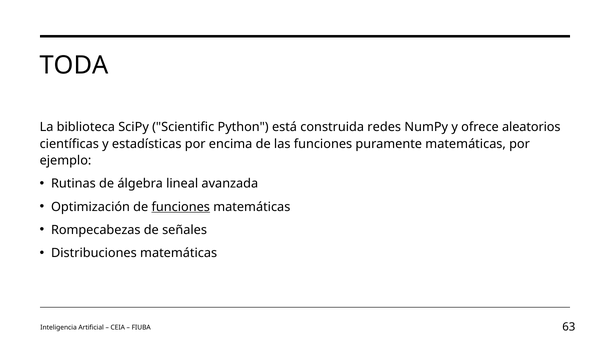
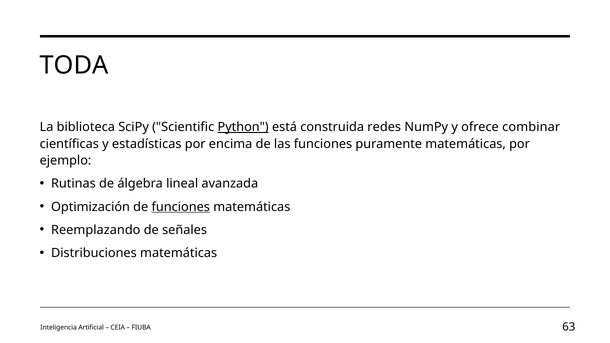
Python underline: none -> present
aleatorios: aleatorios -> combinar
Rompecabezas: Rompecabezas -> Reemplazando
